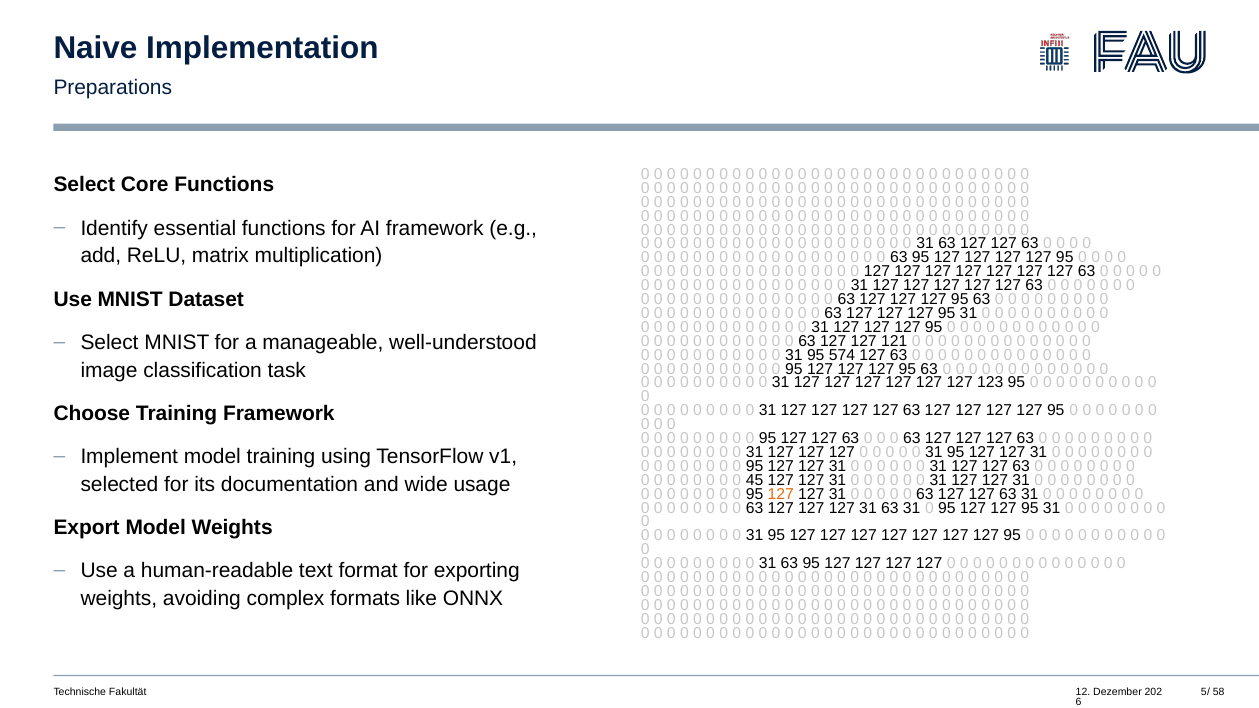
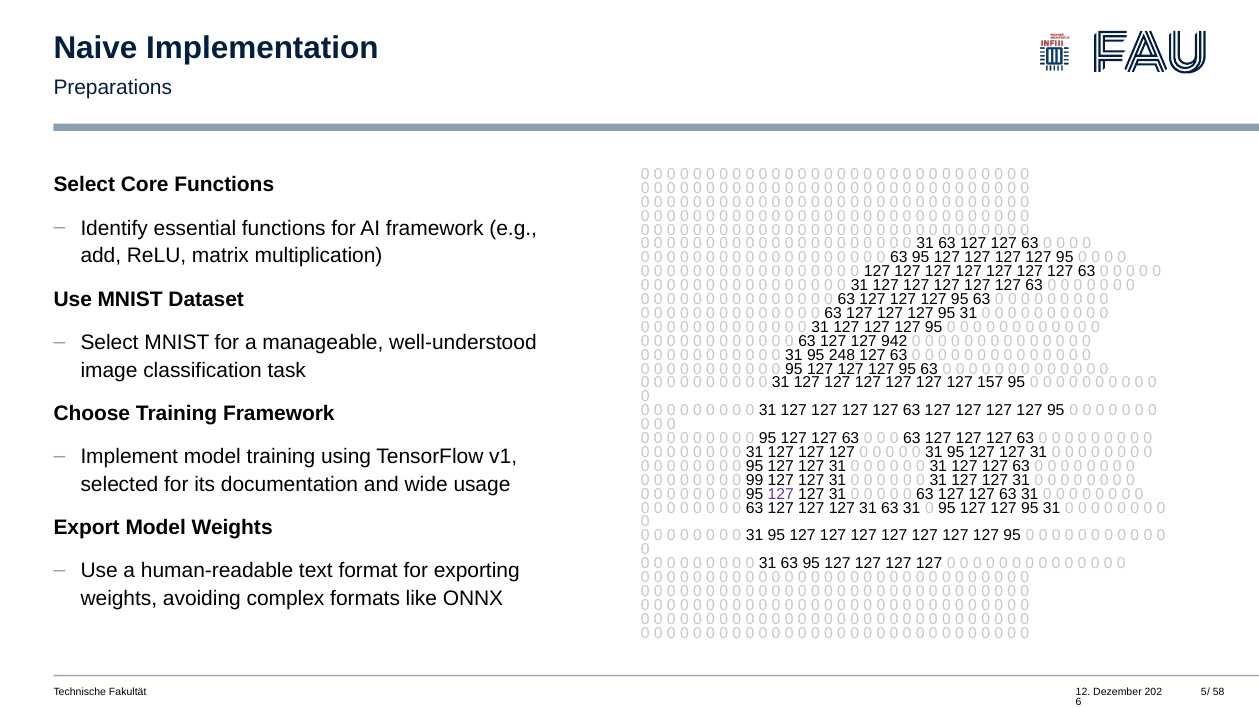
121: 121 -> 942
574: 574 -> 248
123: 123 -> 157
45: 45 -> 99
127 at (781, 494) colour: orange -> purple
